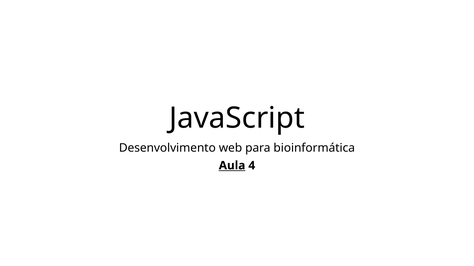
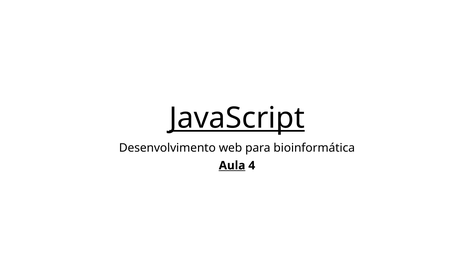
JavaScript underline: none -> present
